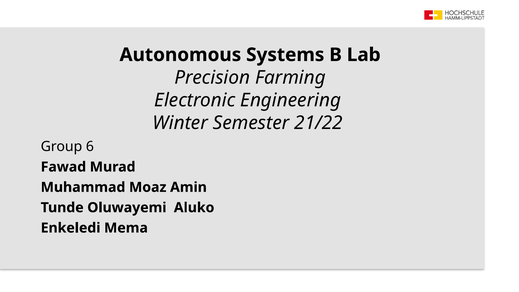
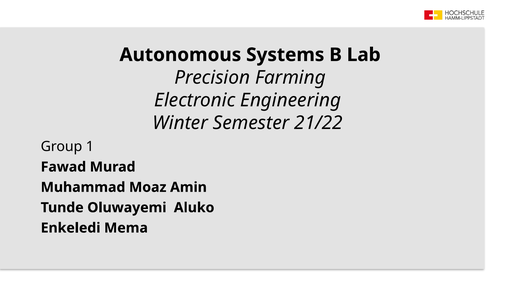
6: 6 -> 1
